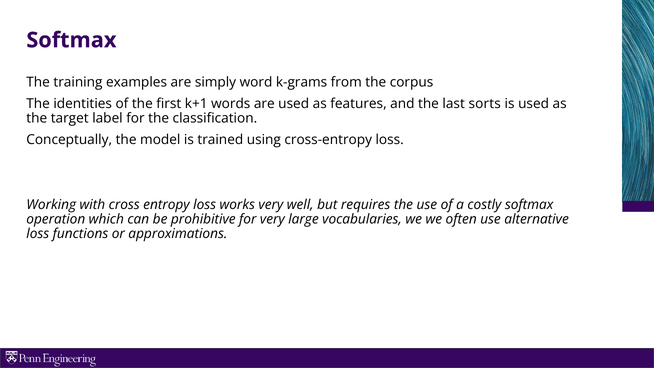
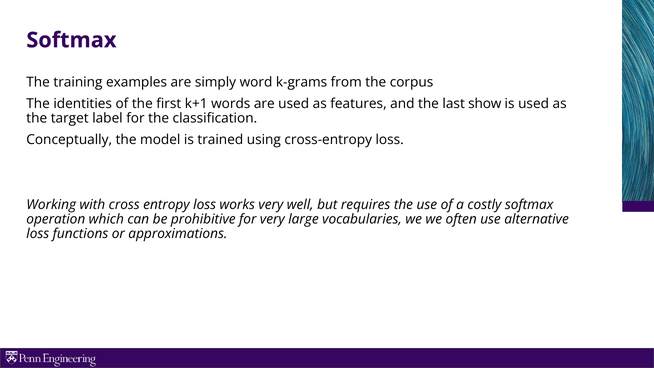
sorts: sorts -> show
